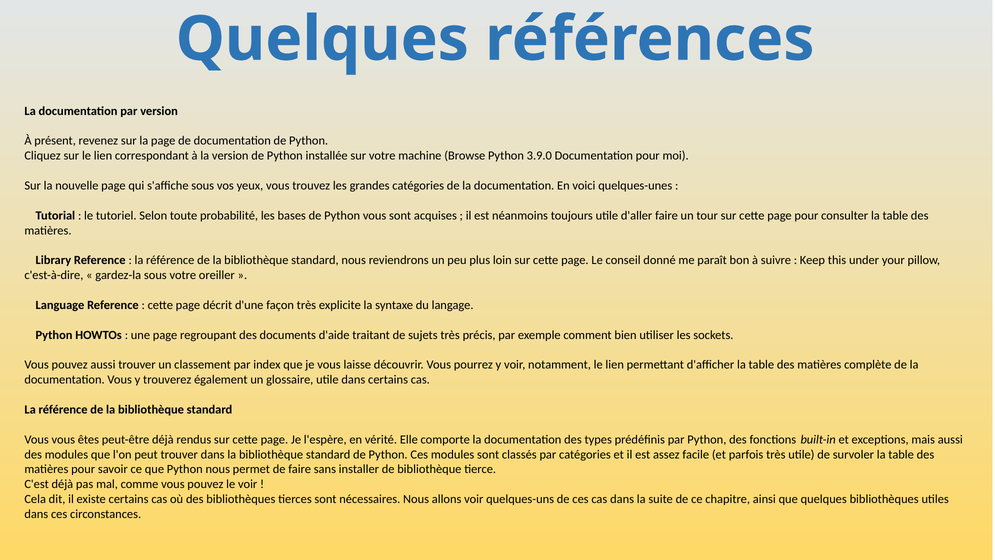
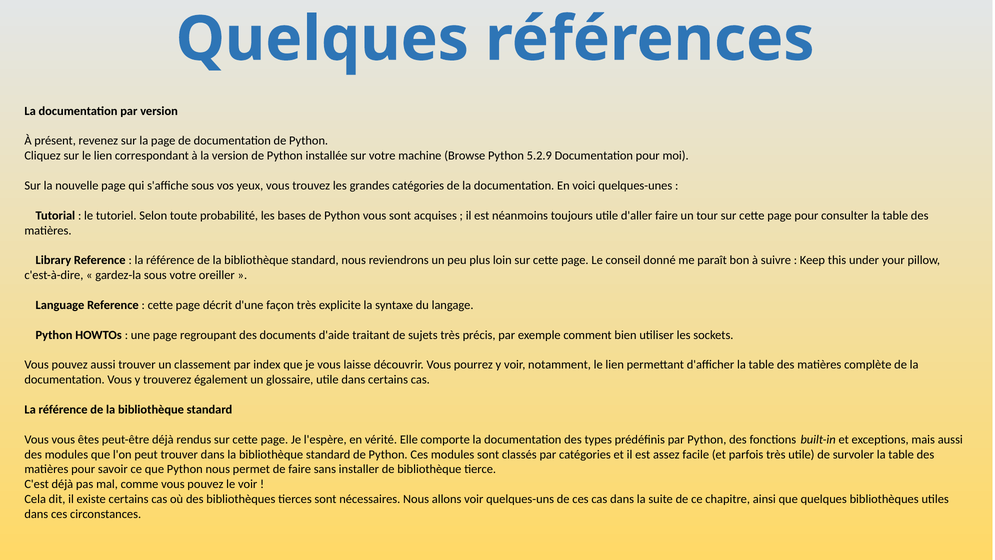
3.9.0: 3.9.0 -> 5.2.9
